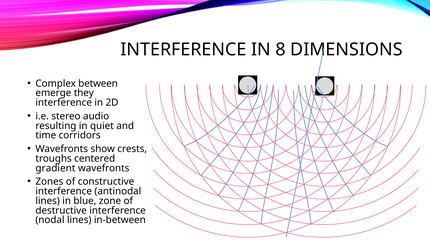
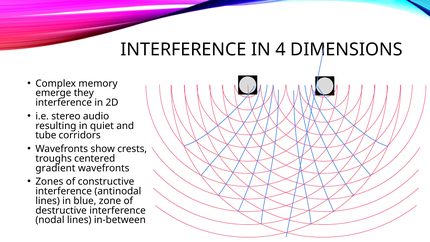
8: 8 -> 4
between: between -> memory
time: time -> tube
